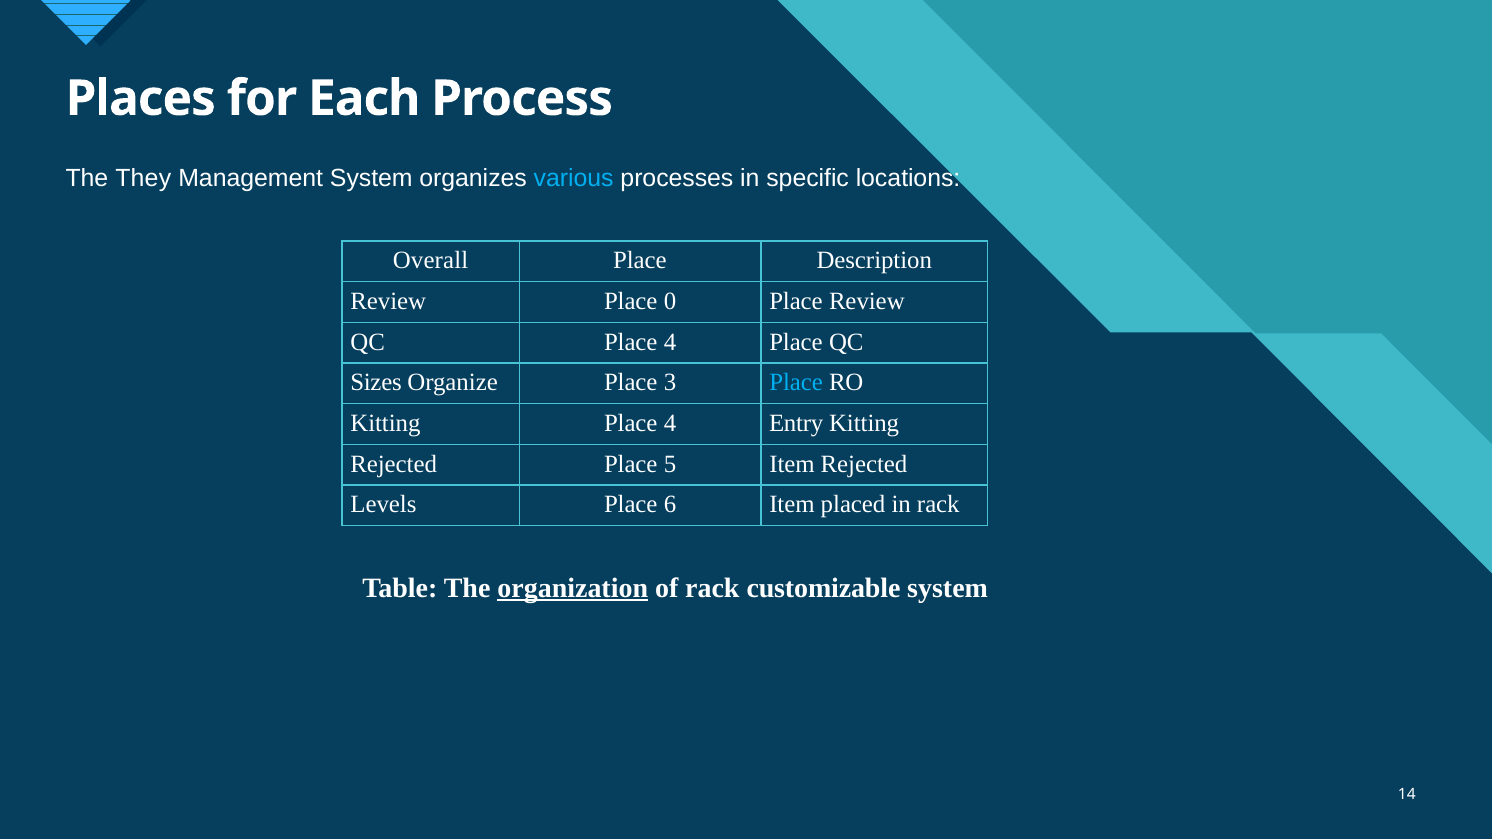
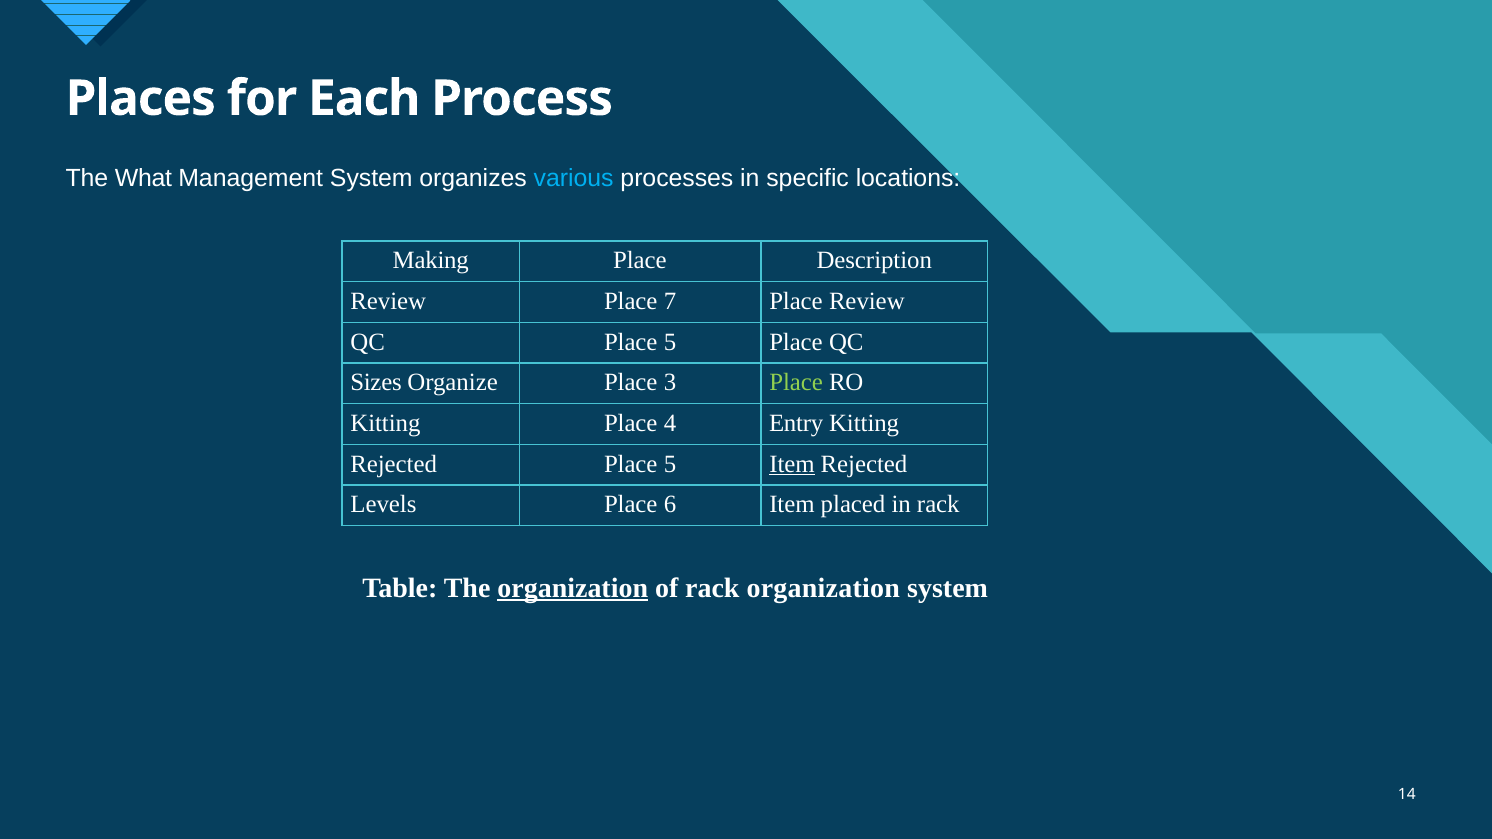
They: They -> What
Overall: Overall -> Making
0: 0 -> 7
QC Place 4: 4 -> 5
Place at (796, 383) colour: light blue -> light green
Item at (792, 464) underline: none -> present
rack customizable: customizable -> organization
